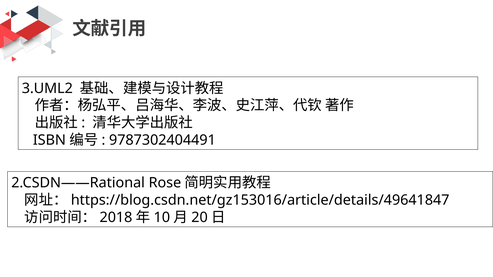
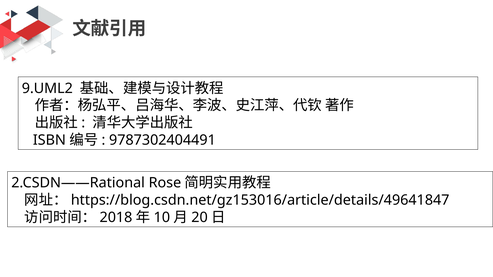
3.UML2: 3.UML2 -> 9.UML2
